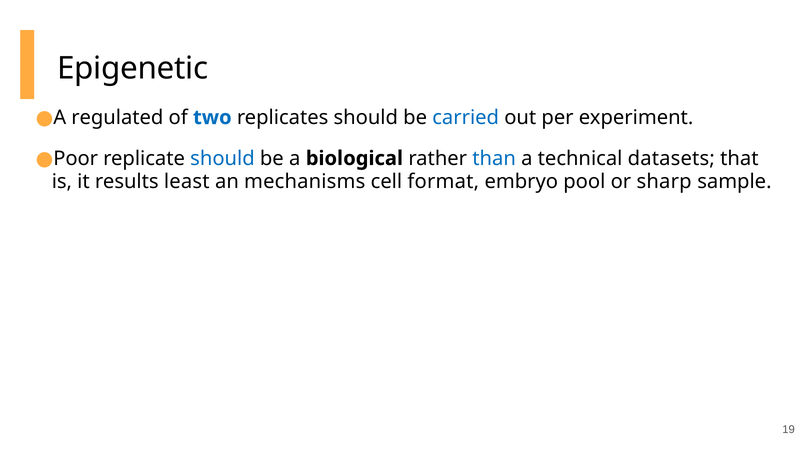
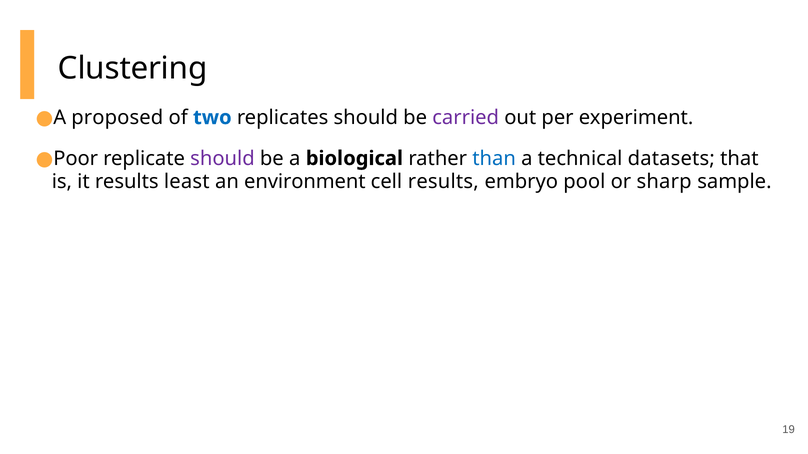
Epigenetic: Epigenetic -> Clustering
regulated: regulated -> proposed
carried colour: blue -> purple
should at (222, 159) colour: blue -> purple
mechanisms: mechanisms -> environment
cell format: format -> results
